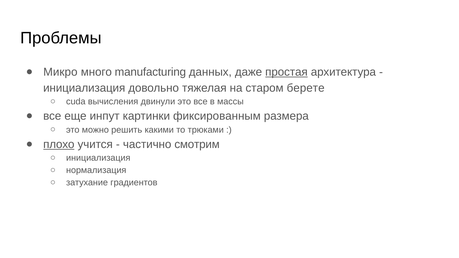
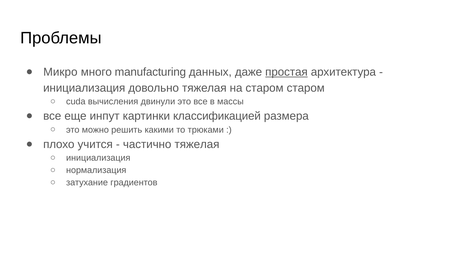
старом берете: берете -> старом
фиксированным: фиксированным -> классификацией
плохо underline: present -> none
частично смотрим: смотрим -> тяжелая
